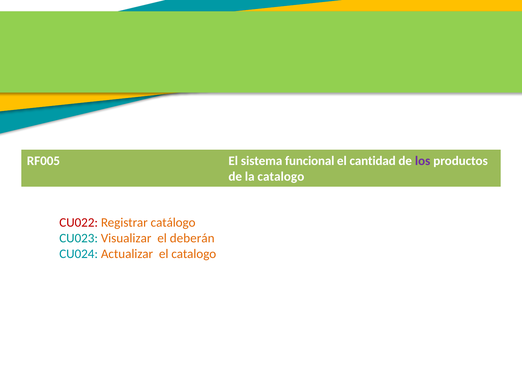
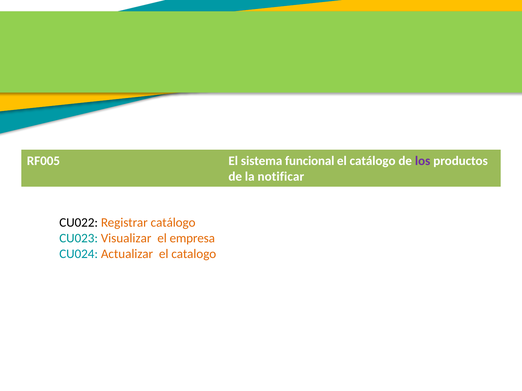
el cantidad: cantidad -> catálogo
la catalogo: catalogo -> notificar
CU022 colour: red -> black
deberán: deberán -> empresa
